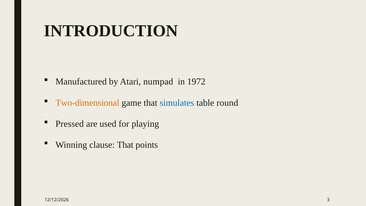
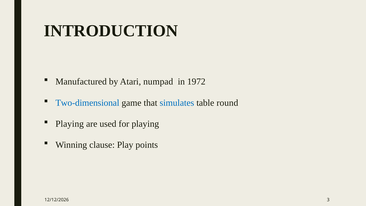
Two-dimensional colour: orange -> blue
Pressed at (70, 124): Pressed -> Playing
clause That: That -> Play
